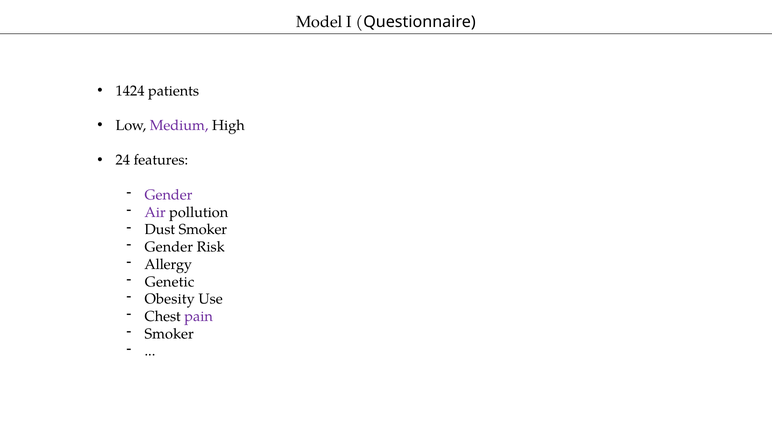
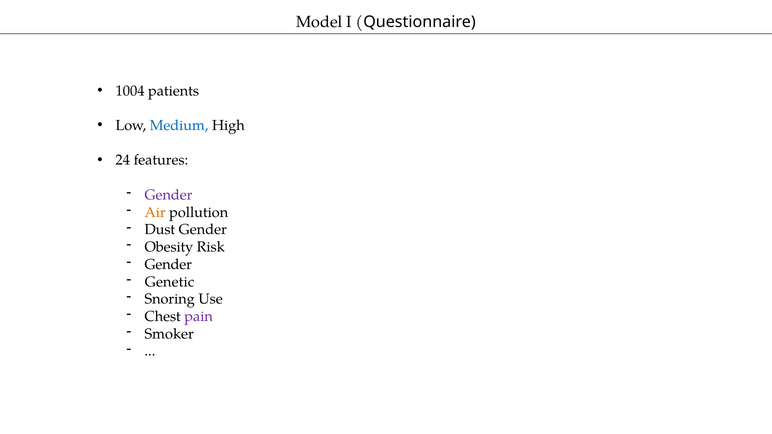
1424: 1424 -> 1004
Medium colour: purple -> blue
Air colour: purple -> orange
Dust Smoker: Smoker -> Gender
Gender at (169, 247): Gender -> Obesity
Allergy at (168, 265): Allergy -> Gender
Obesity: Obesity -> Snoring
